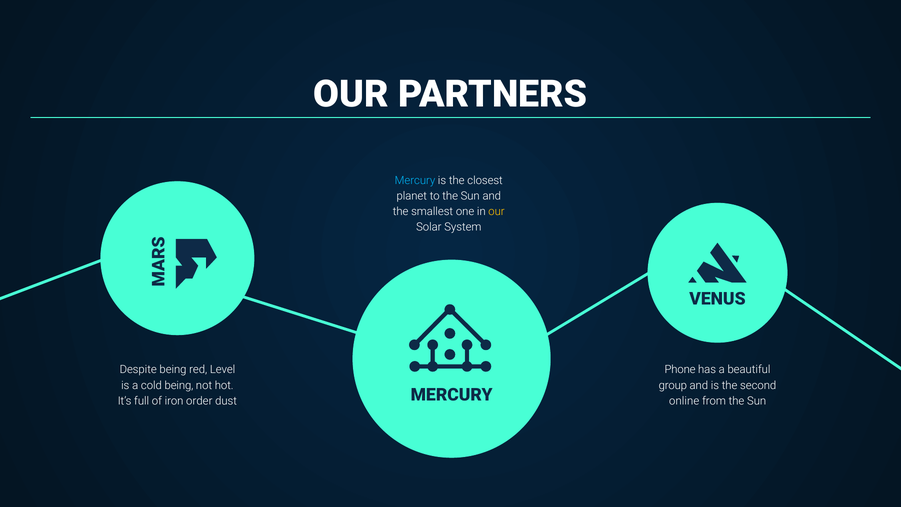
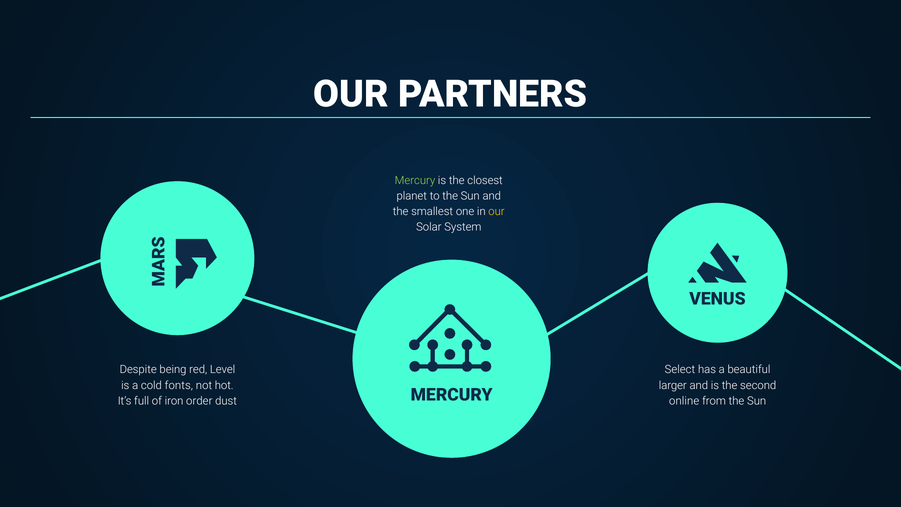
Mercury at (415, 180) colour: light blue -> light green
Phone: Phone -> Select
cold being: being -> fonts
group: group -> larger
